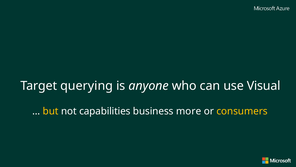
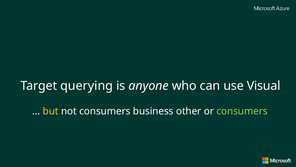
not capabilities: capabilities -> consumers
more: more -> other
consumers at (242, 111) colour: yellow -> light green
